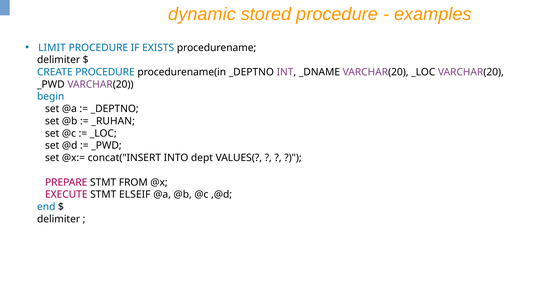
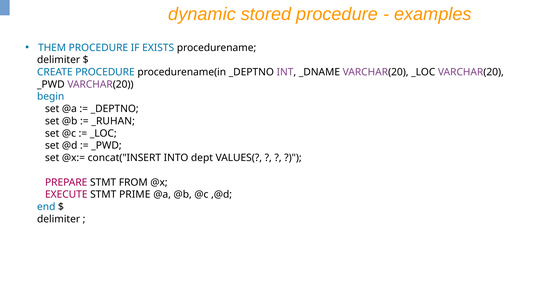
LIMIT: LIMIT -> THEM
ELSEIF: ELSEIF -> PRIME
